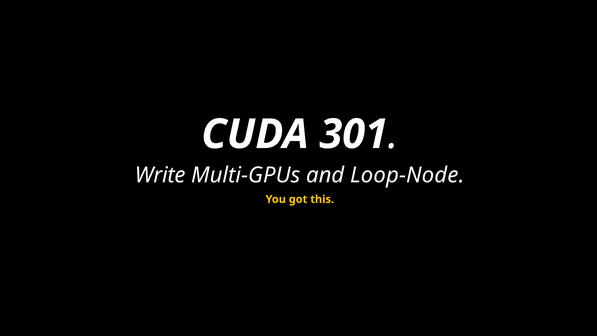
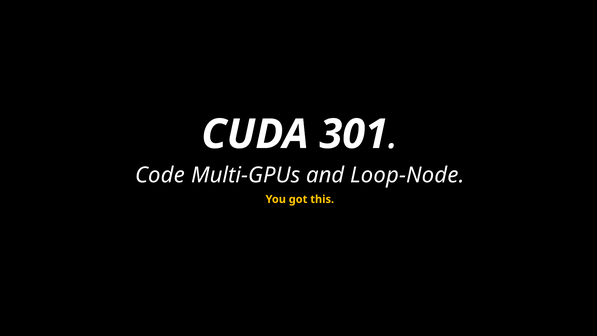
Write: Write -> Code
